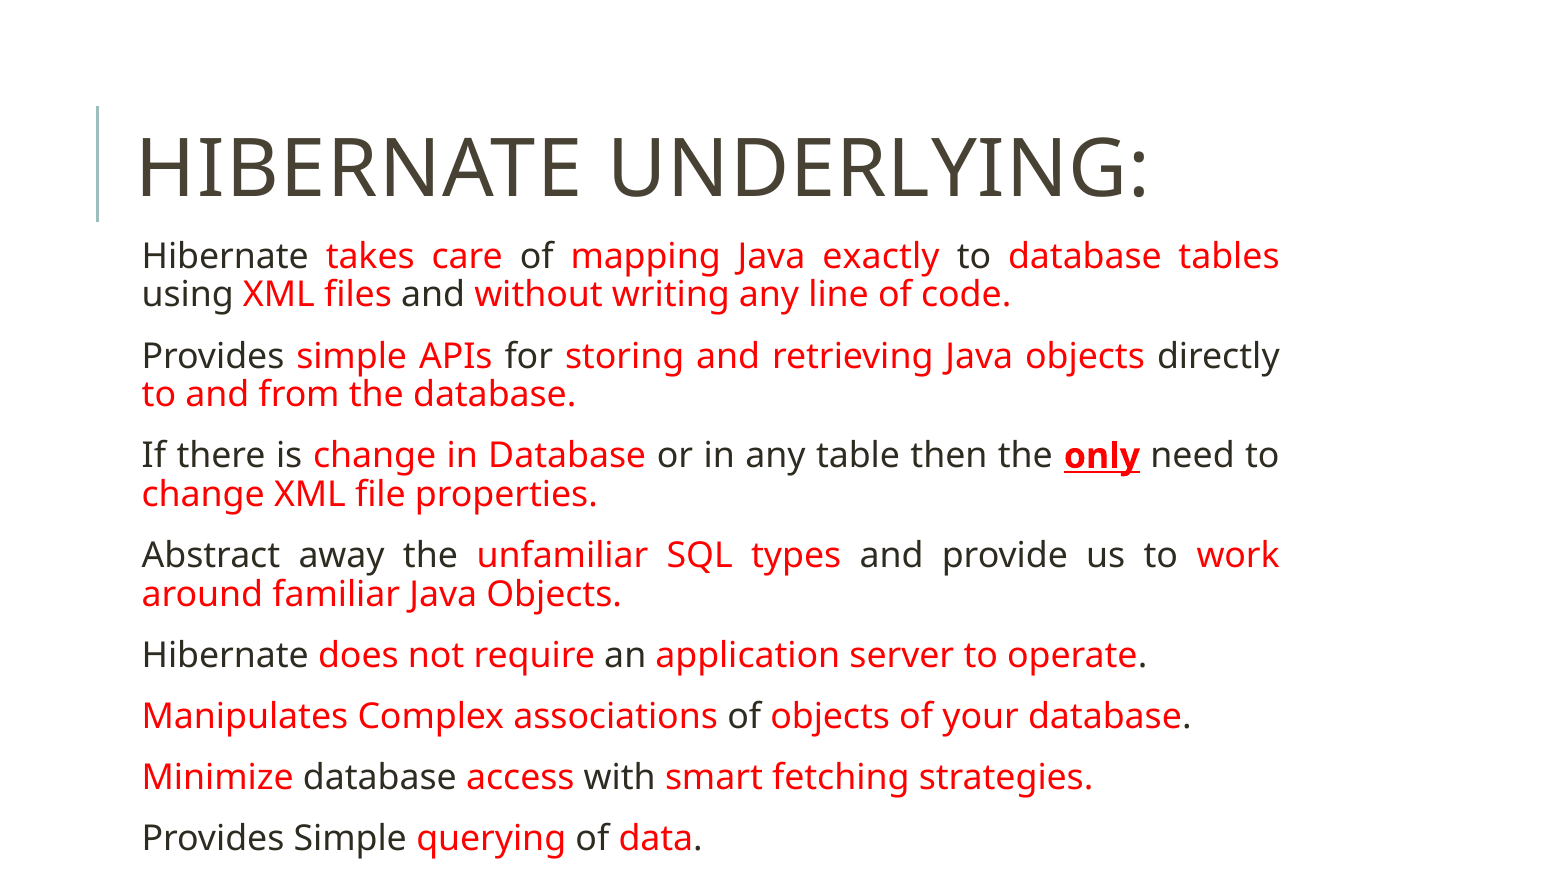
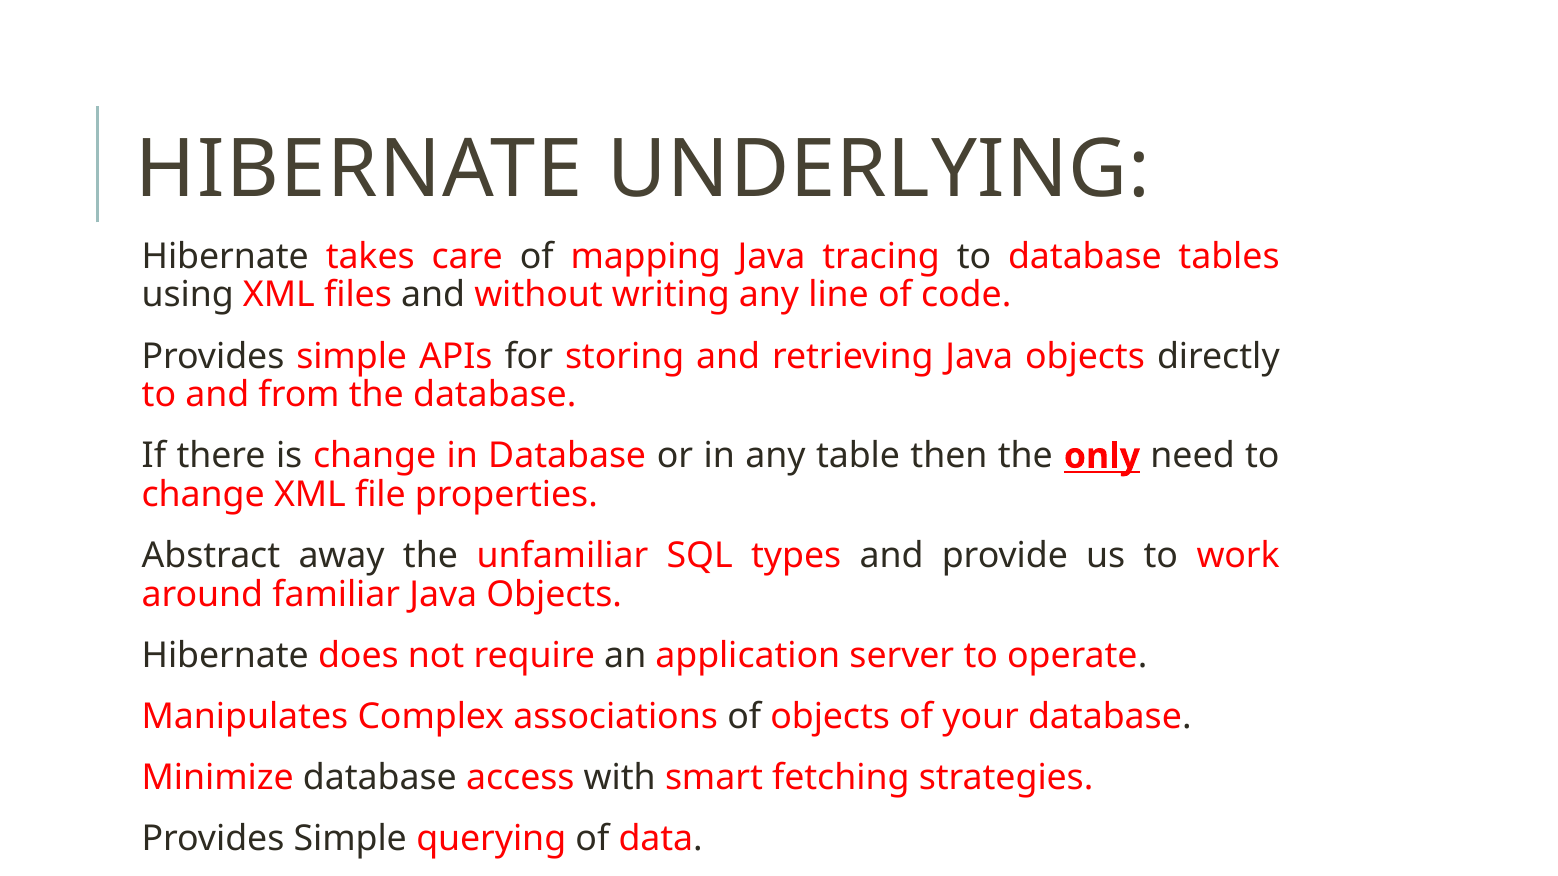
exactly: exactly -> tracing
